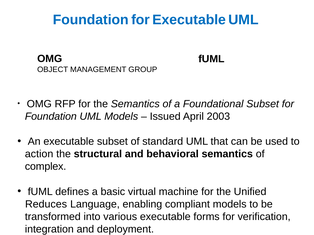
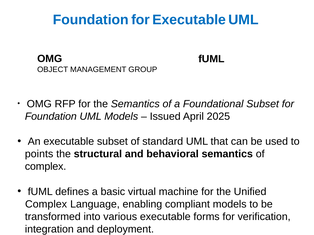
2003: 2003 -> 2025
action: action -> points
Reduces at (46, 205): Reduces -> Complex
